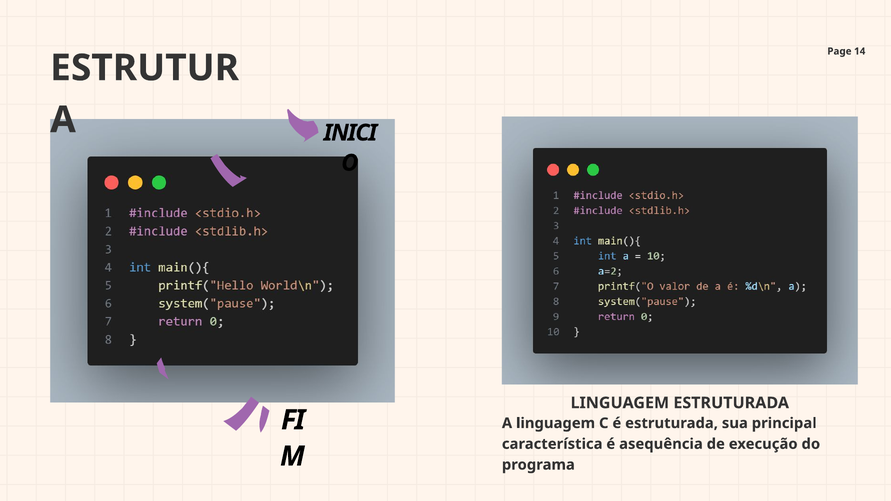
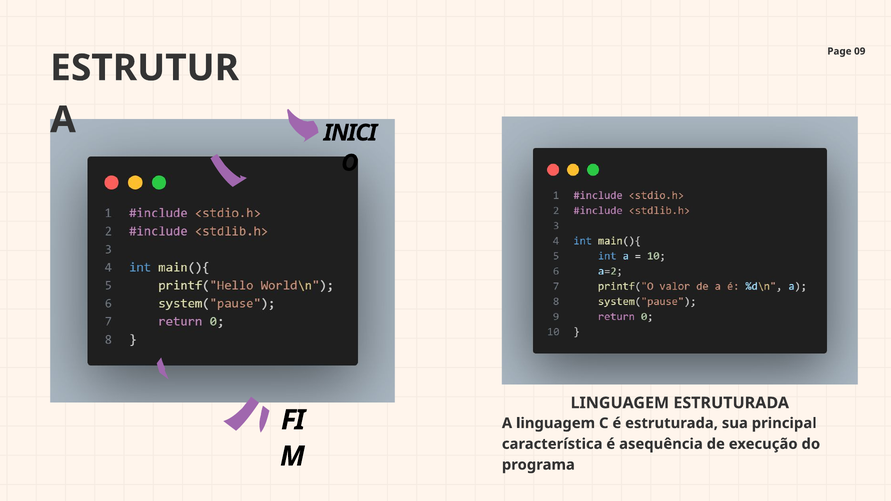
14: 14 -> 09
